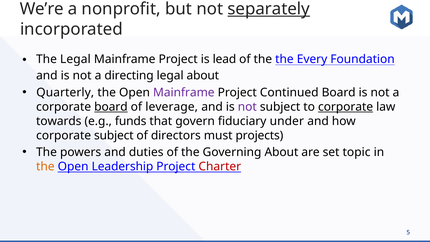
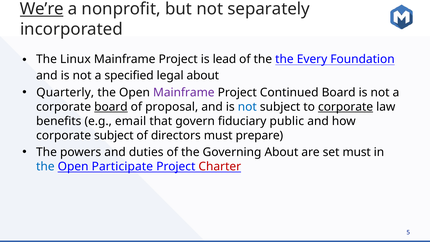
We’re underline: none -> present
separately underline: present -> none
The Legal: Legal -> Linux
directing: directing -> specified
leverage: leverage -> proposal
not at (247, 107) colour: purple -> blue
towards: towards -> benefits
funds: funds -> email
under: under -> public
projects: projects -> prepare
set topic: topic -> must
the at (45, 166) colour: orange -> blue
Leadership: Leadership -> Participate
